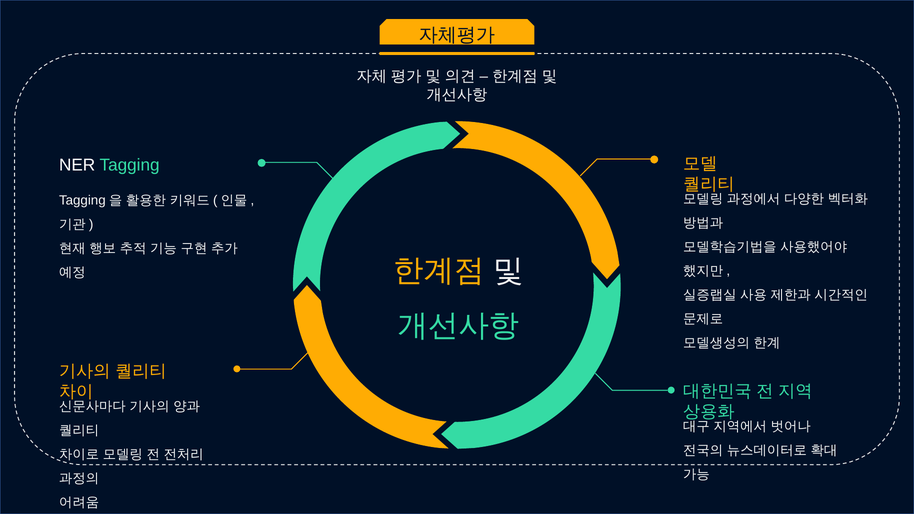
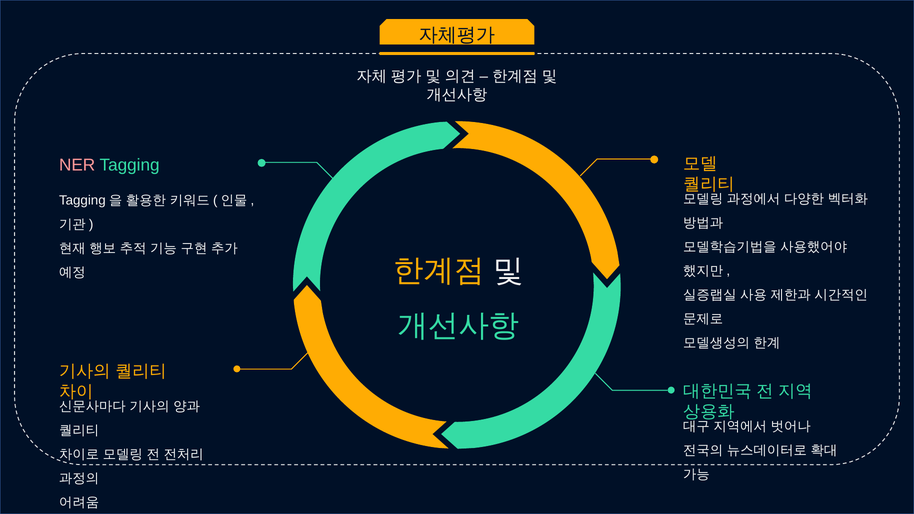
NER colour: white -> pink
